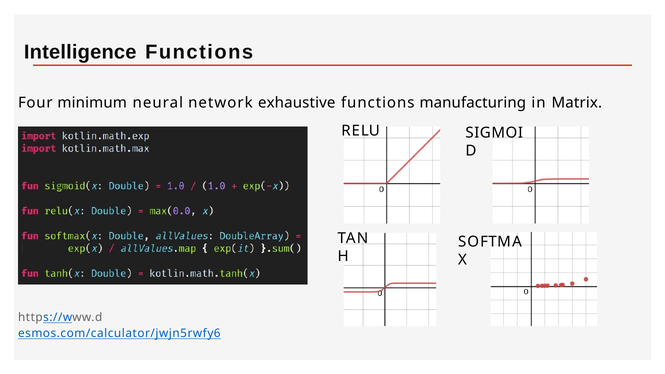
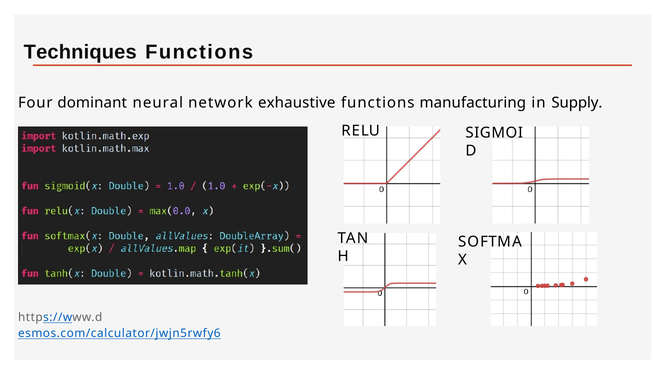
Intelligence: Intelligence -> Techniques
minimum: minimum -> dominant
Matrix: Matrix -> Supply
